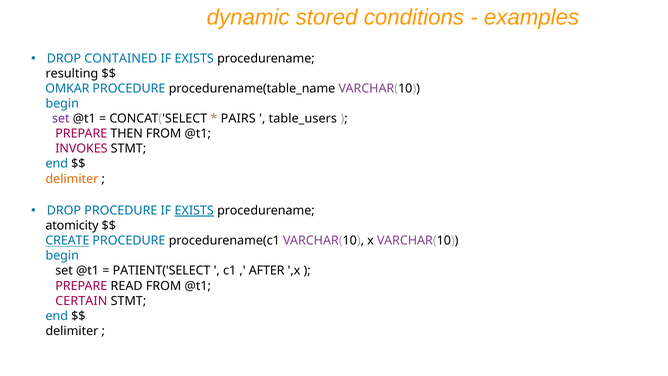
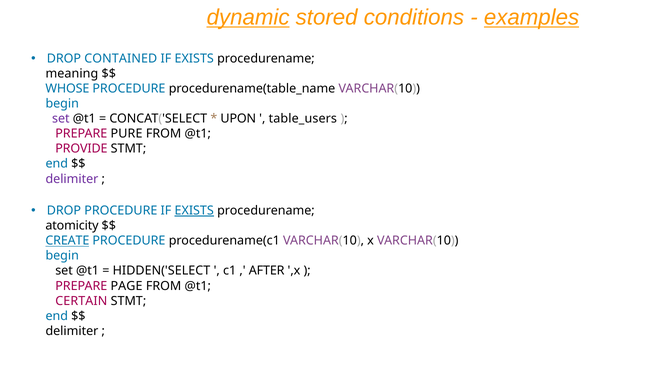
dynamic underline: none -> present
examples underline: none -> present
resulting: resulting -> meaning
OMKAR: OMKAR -> WHOSE
PAIRS: PAIRS -> UPON
THEN: THEN -> PURE
INVOKES: INVOKES -> PROVIDE
delimiter at (72, 179) colour: orange -> purple
PATIENT('SELECT: PATIENT('SELECT -> HIDDEN('SELECT
READ: READ -> PAGE
